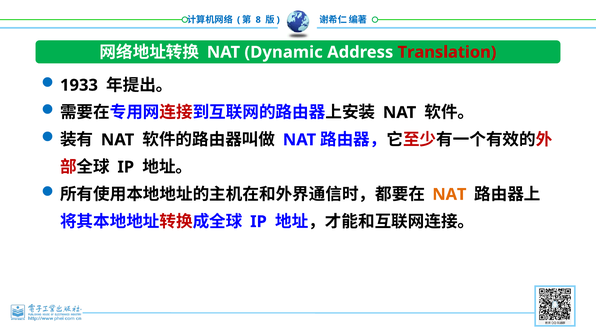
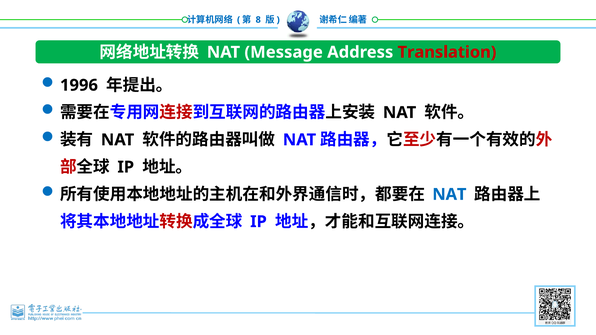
Dynamic: Dynamic -> Message
1933: 1933 -> 1996
NAT at (449, 195) colour: orange -> blue
